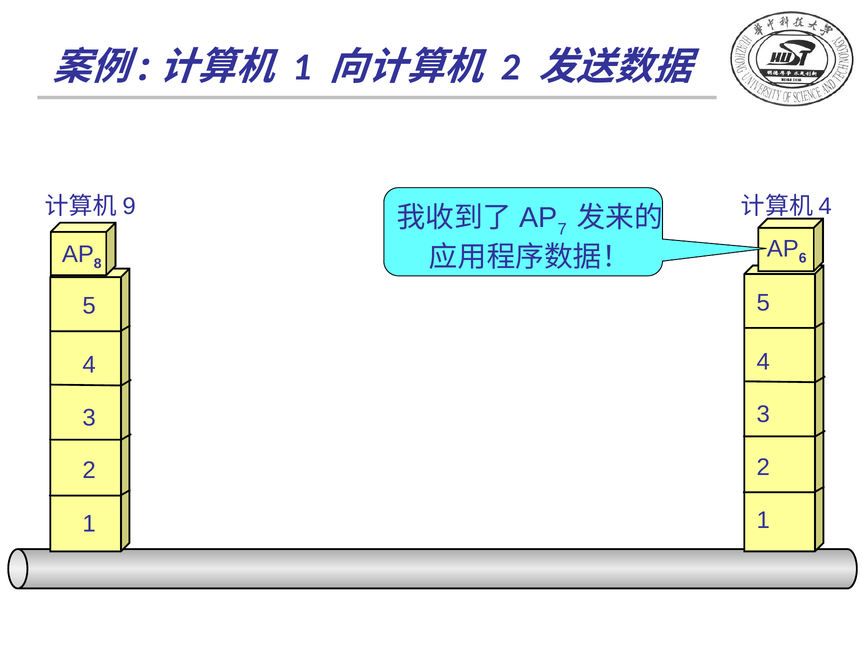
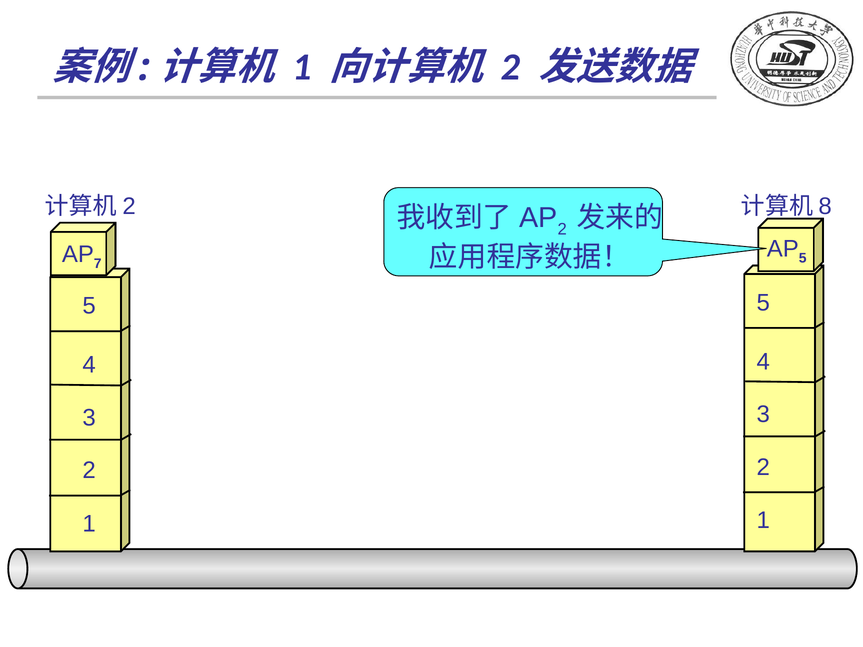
9 at (129, 207): 9 -> 2
4 at (825, 207): 4 -> 8
7 at (562, 229): 7 -> 2
6 at (803, 258): 6 -> 5
8: 8 -> 7
